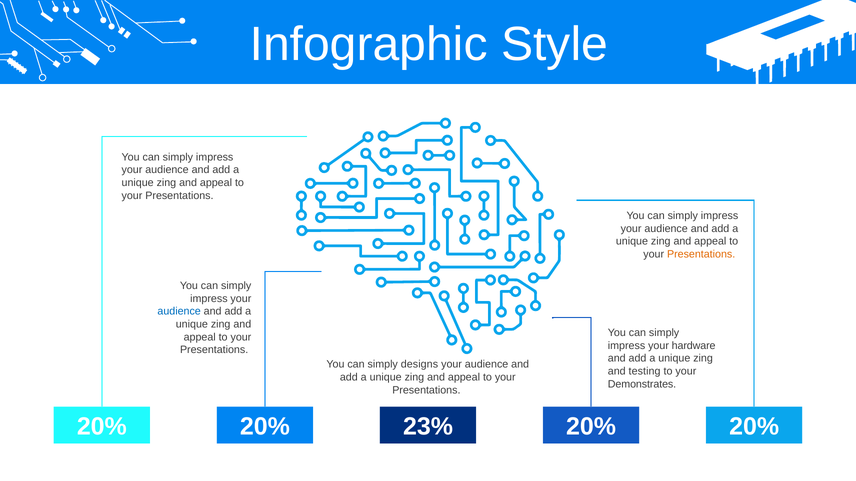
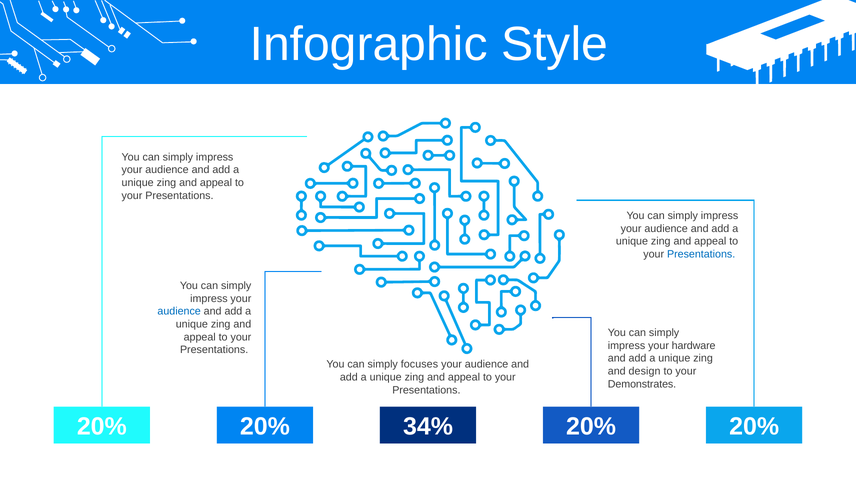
Presentations at (701, 255) colour: orange -> blue
designs: designs -> focuses
testing: testing -> design
23%: 23% -> 34%
